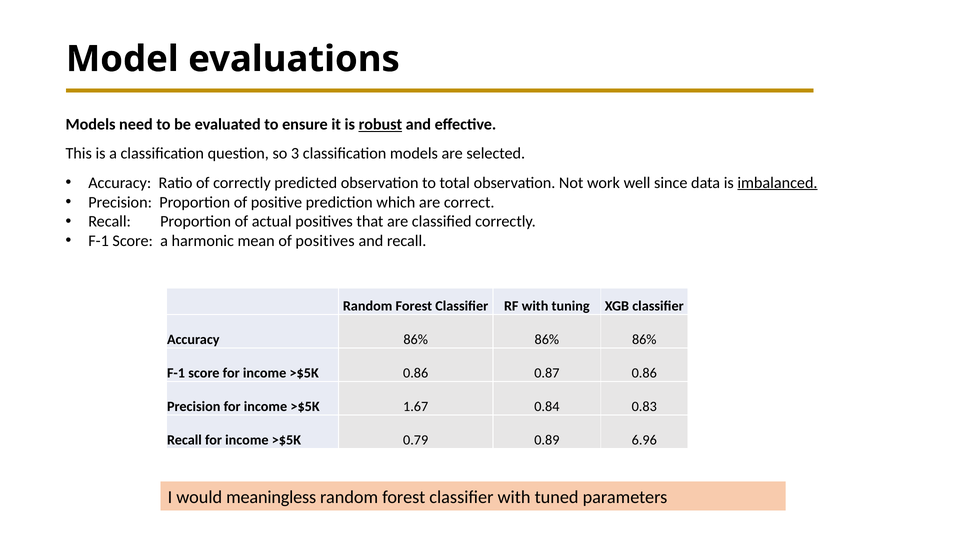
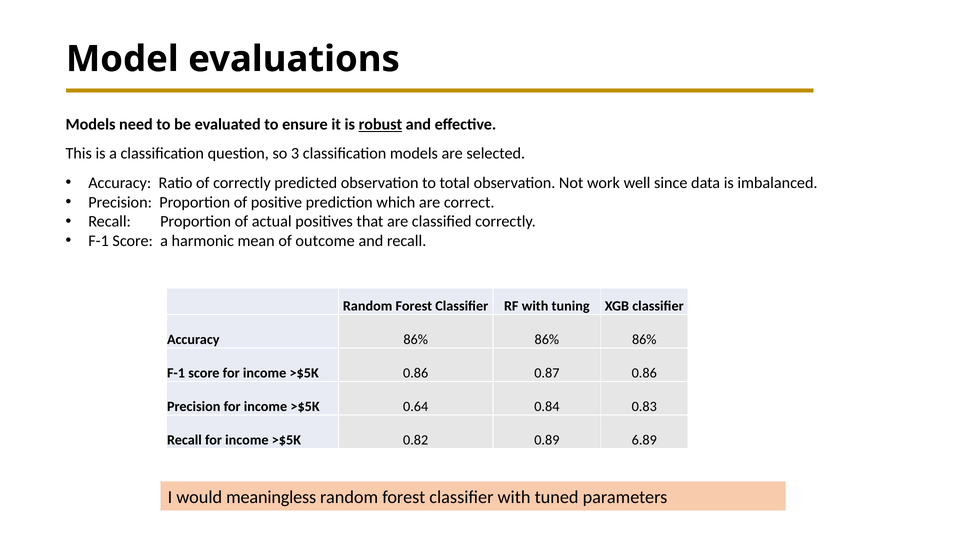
imbalanced underline: present -> none
of positives: positives -> outcome
1.67: 1.67 -> 0.64
0.79: 0.79 -> 0.82
6.96: 6.96 -> 6.89
